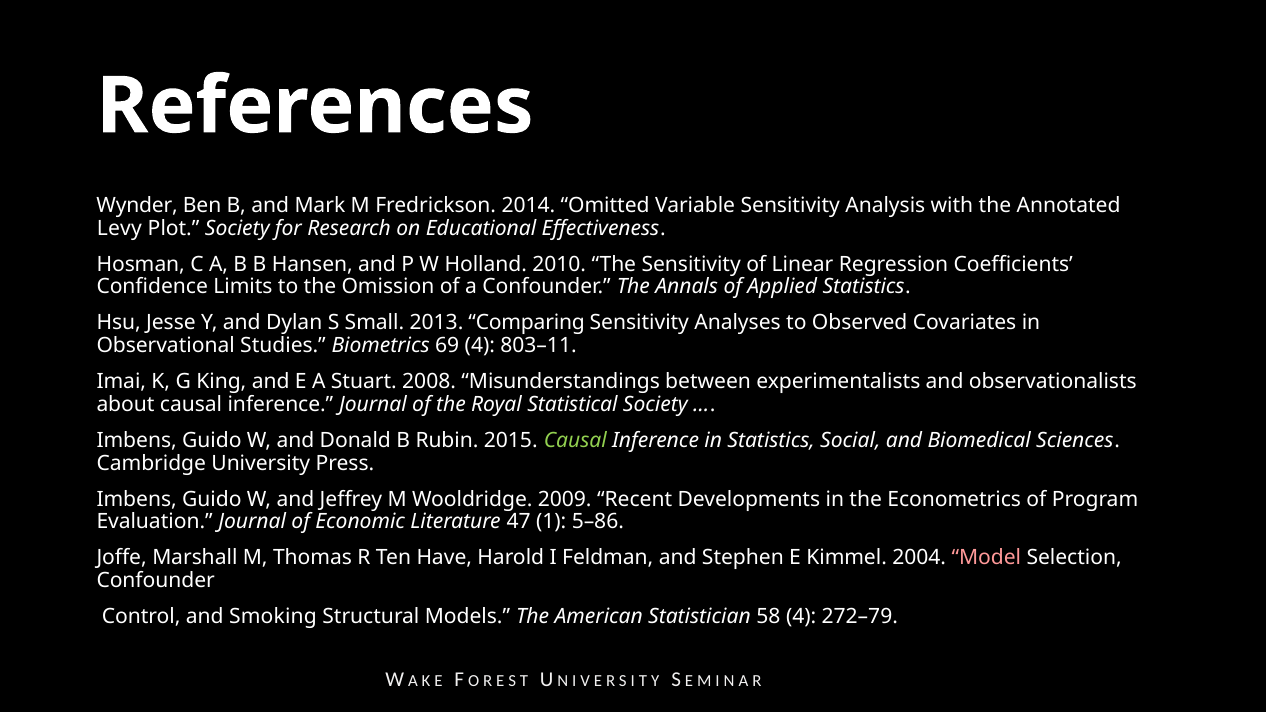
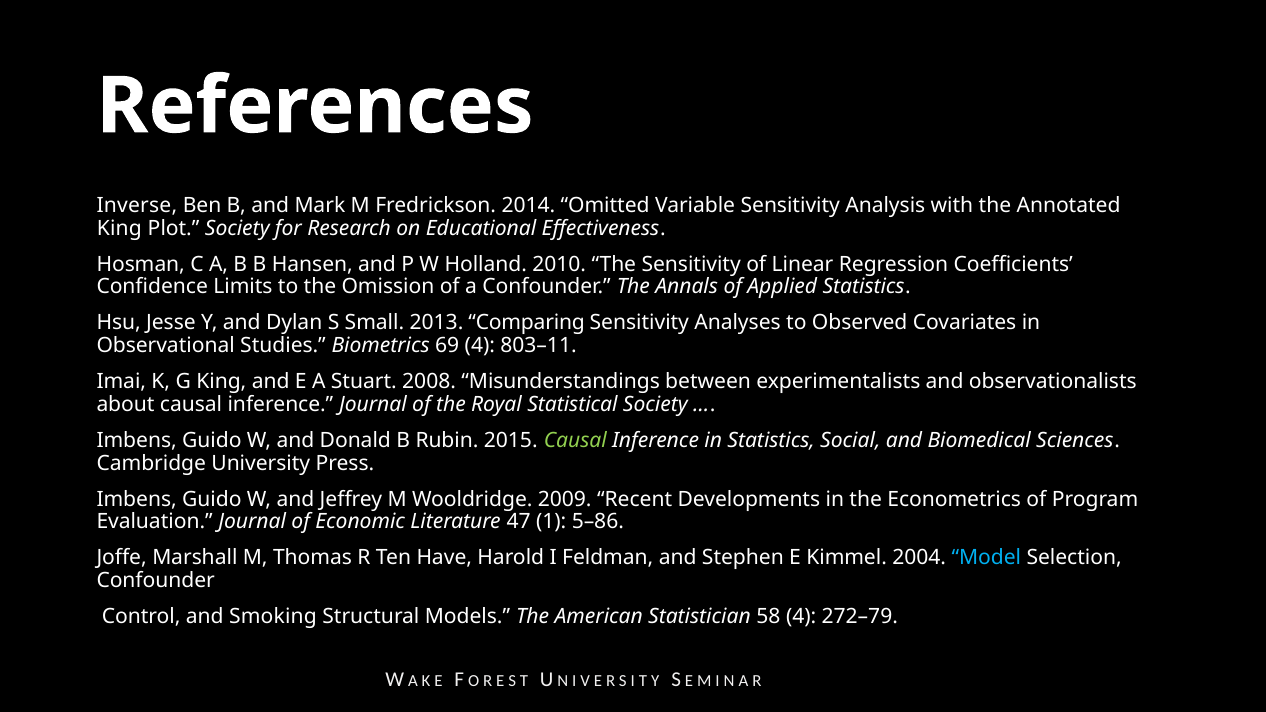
Wynder: Wynder -> Inverse
Levy at (119, 228): Levy -> King
Model colour: pink -> light blue
